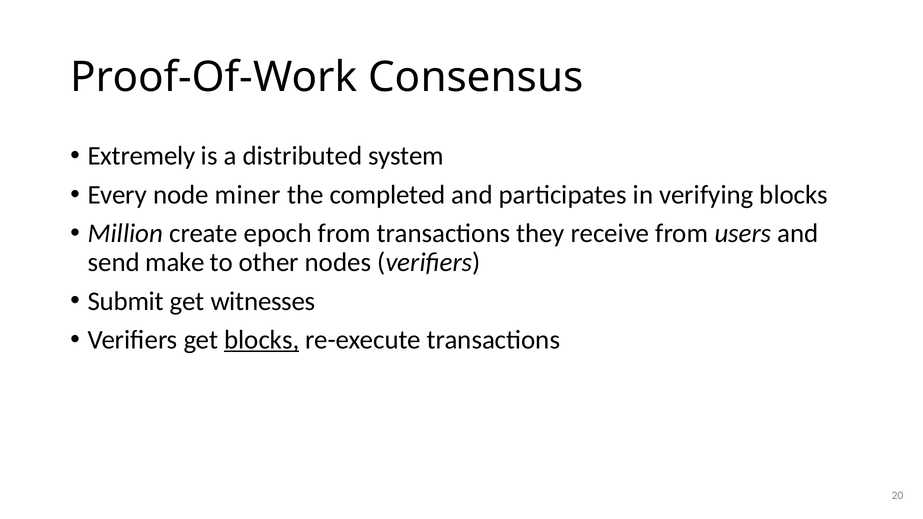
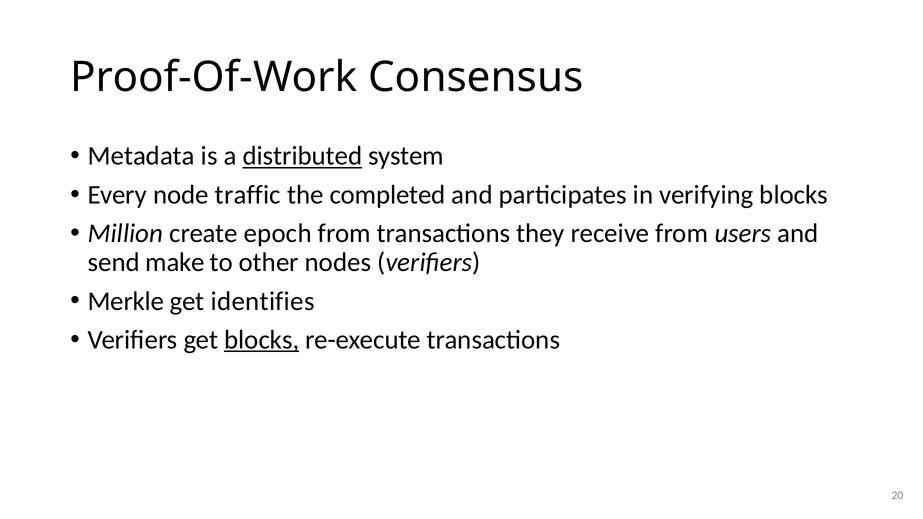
Extremely: Extremely -> Metadata
distributed underline: none -> present
miner: miner -> traffic
Submit: Submit -> Merkle
witnesses: witnesses -> identifies
